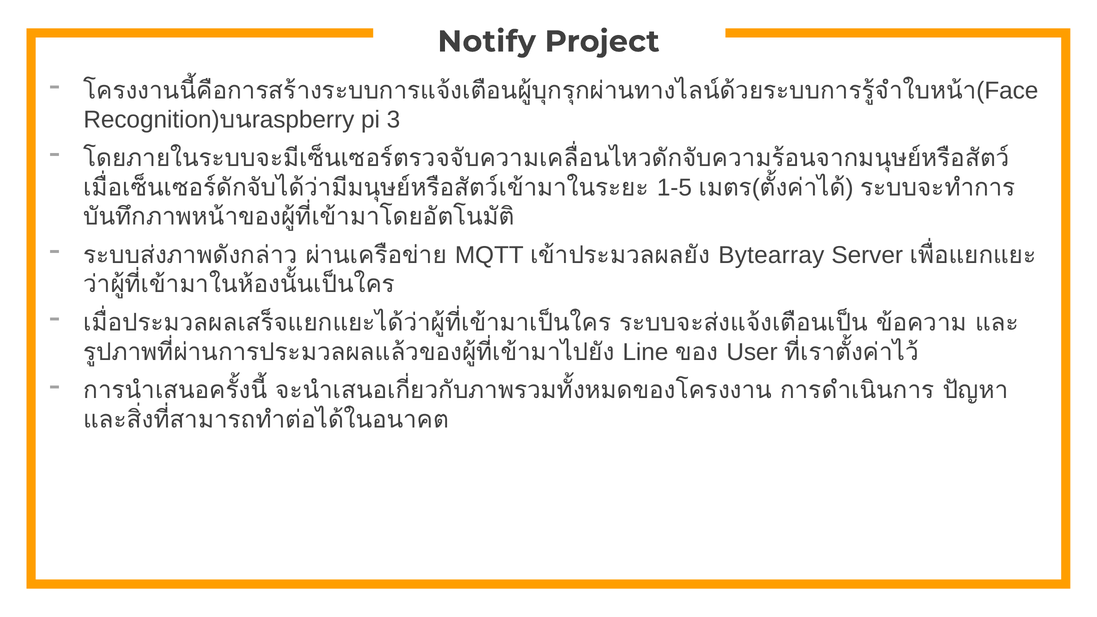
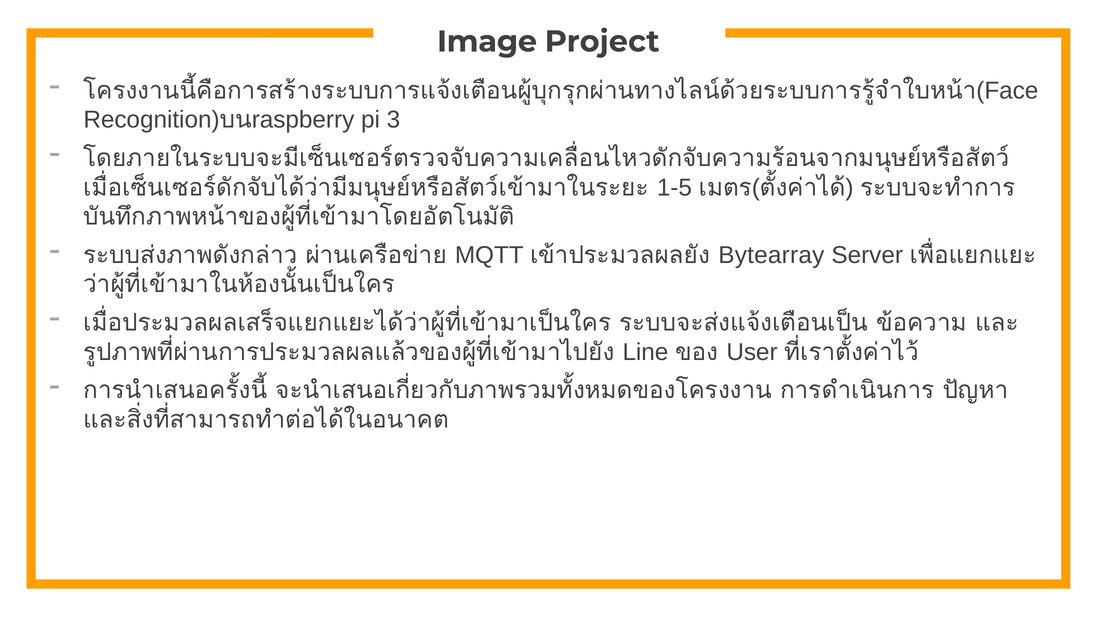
Notify: Notify -> Image
